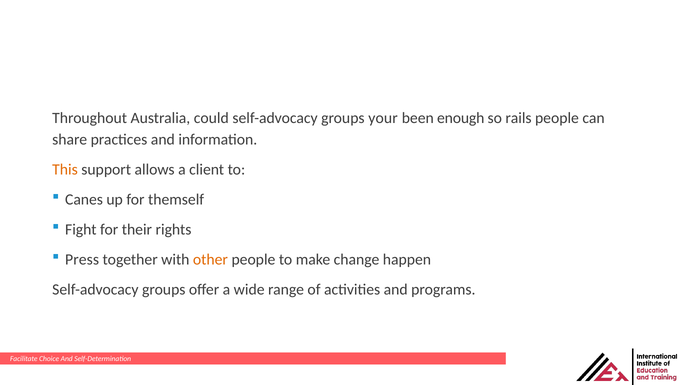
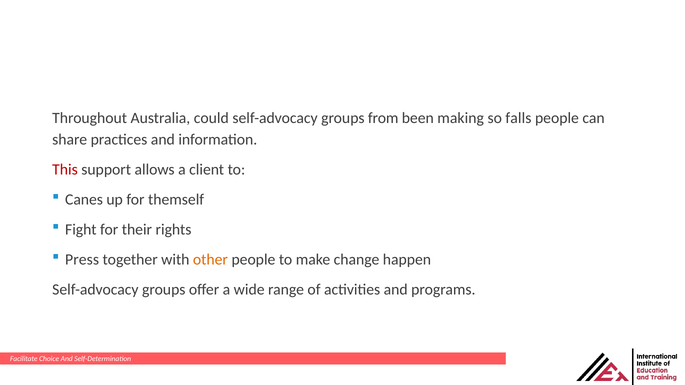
your: your -> from
enough: enough -> making
rails: rails -> falls
This colour: orange -> red
